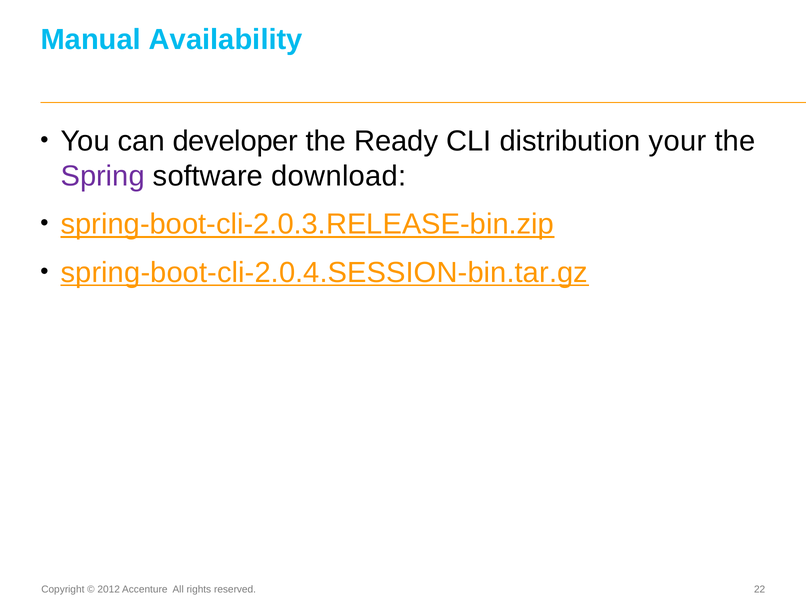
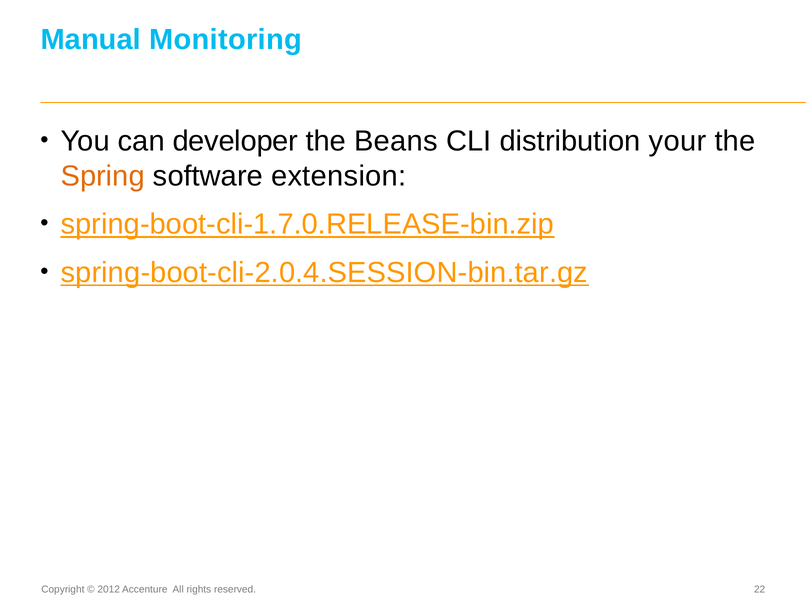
Availability: Availability -> Monitoring
Ready: Ready -> Beans
Spring colour: purple -> orange
download: download -> extension
spring-boot-cli-2.0.3.RELEASE-bin.zip: spring-boot-cli-2.0.3.RELEASE-bin.zip -> spring-boot-cli-1.7.0.RELEASE-bin.zip
